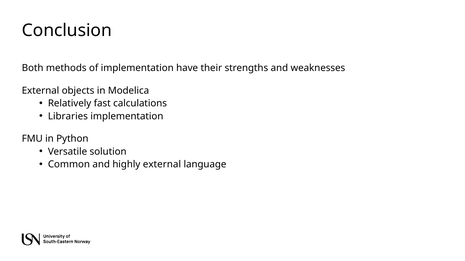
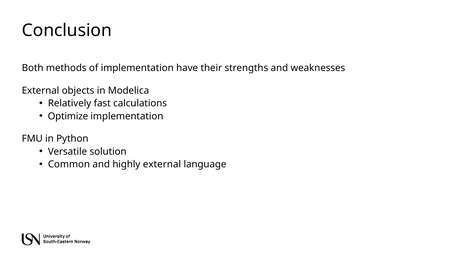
Libraries: Libraries -> Optimize
